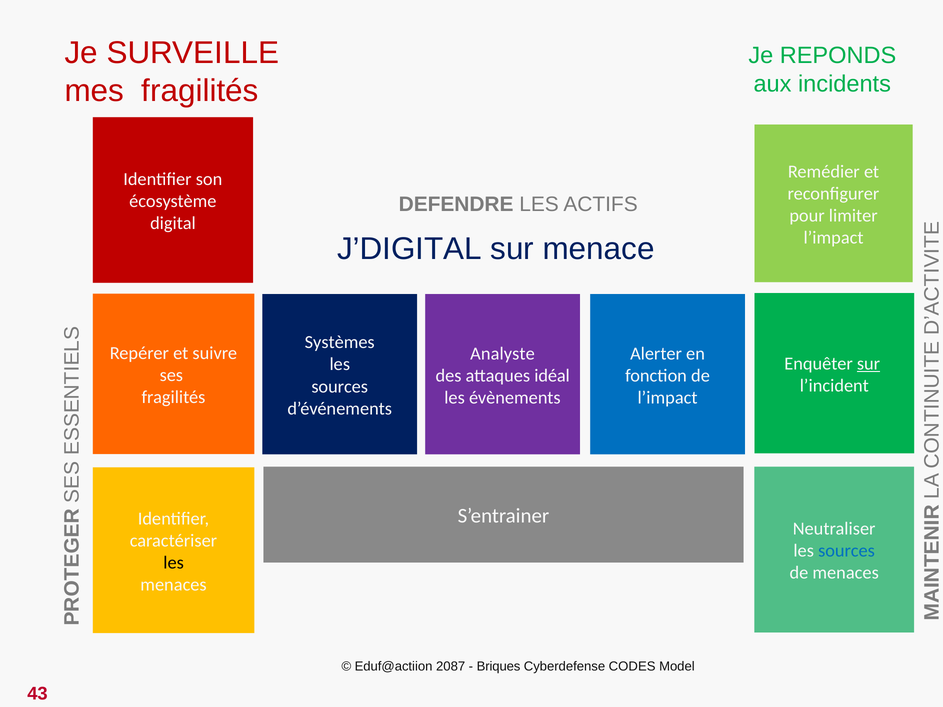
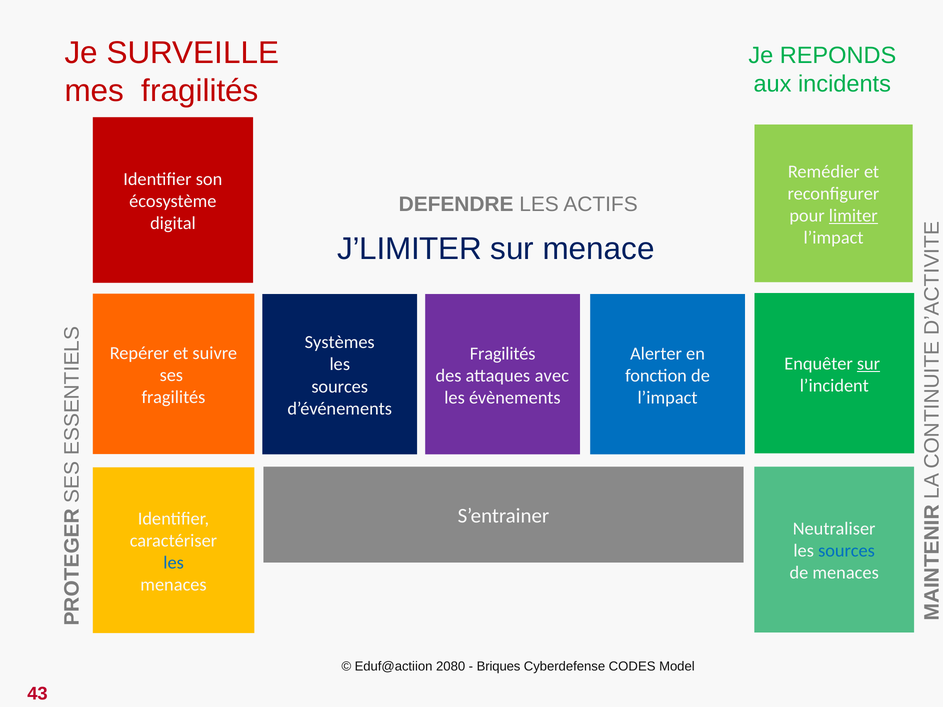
limiter underline: none -> present
J’DIGITAL: J’DIGITAL -> J’LIMITER
Analyste at (503, 354): Analyste -> Fragilités
idéal: idéal -> avec
les at (174, 563) colour: black -> blue
2087: 2087 -> 2080
